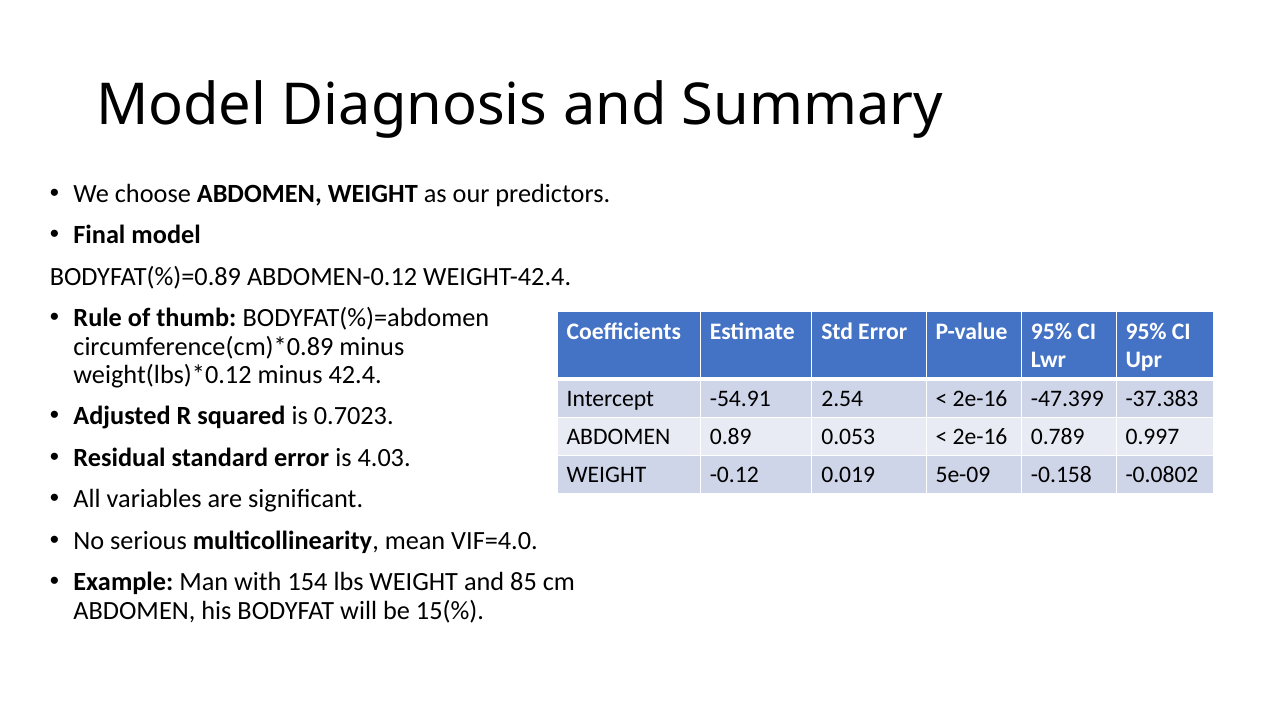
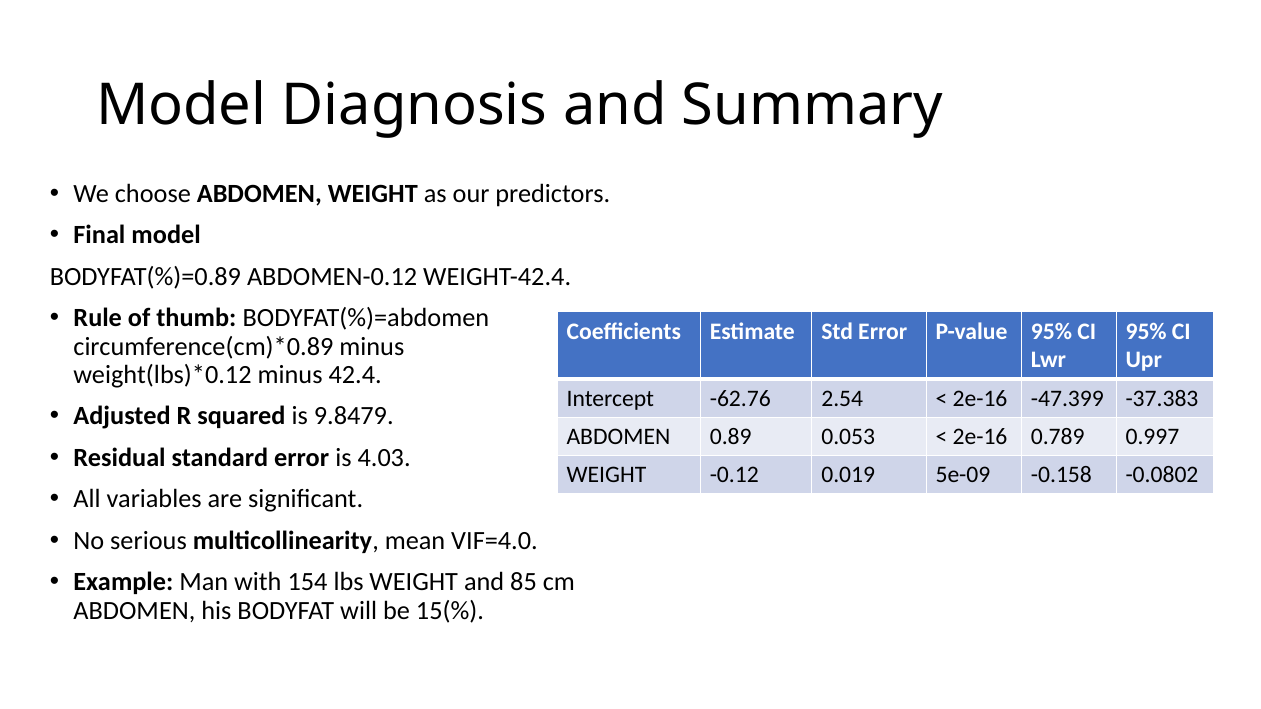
-54.91: -54.91 -> -62.76
0.7023: 0.7023 -> 9.8479
